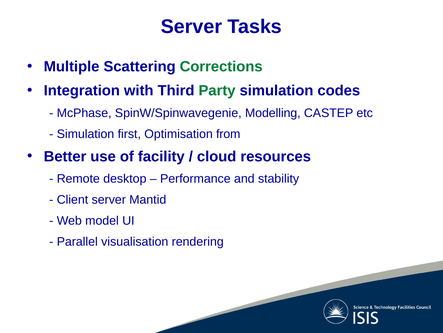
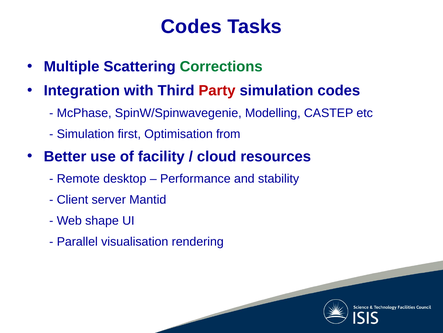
Server at (191, 27): Server -> Codes
Party colour: green -> red
model: model -> shape
